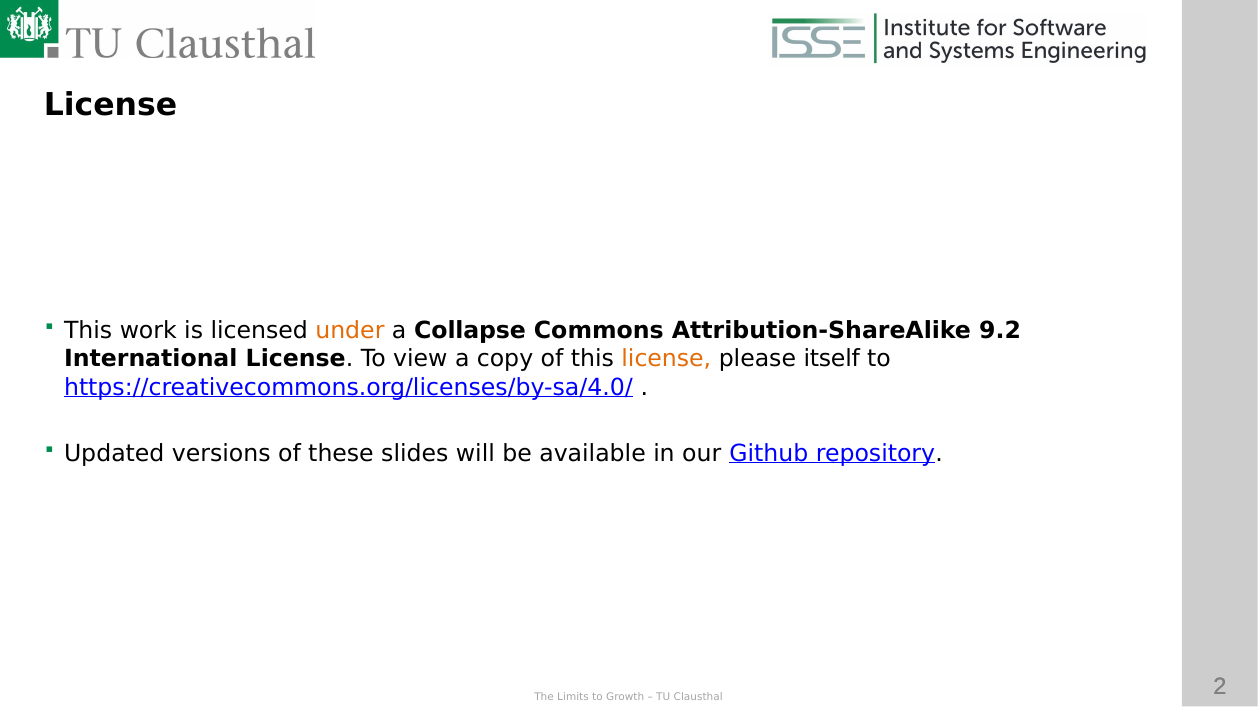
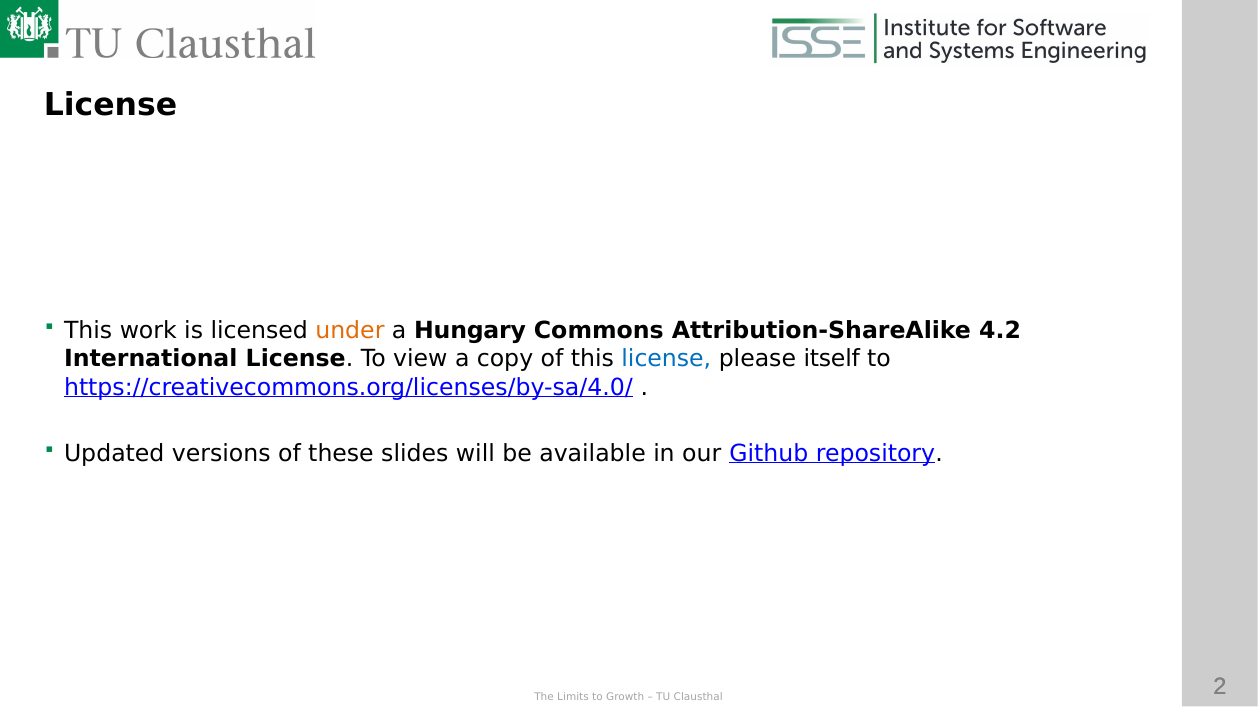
Collapse: Collapse -> Hungary
9.2: 9.2 -> 4.2
license at (666, 359) colour: orange -> blue
